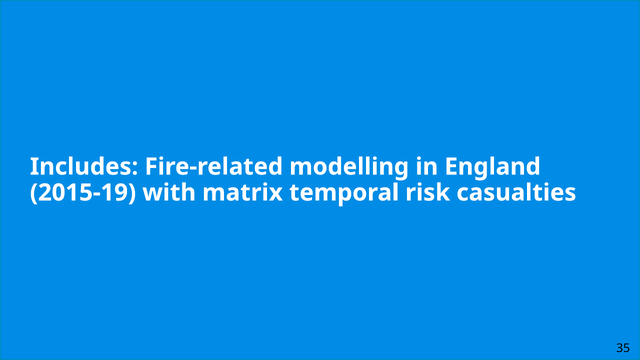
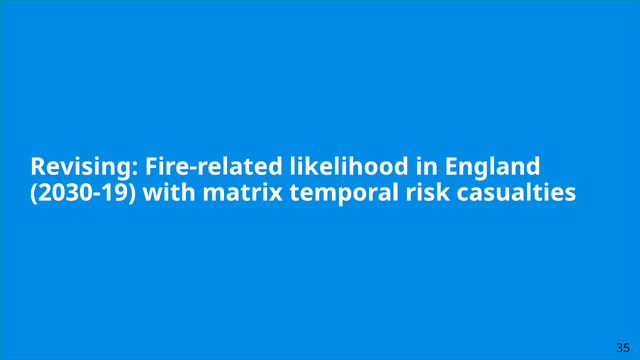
Includes: Includes -> Revising
modelling: modelling -> likelihood
2015-19: 2015-19 -> 2030-19
